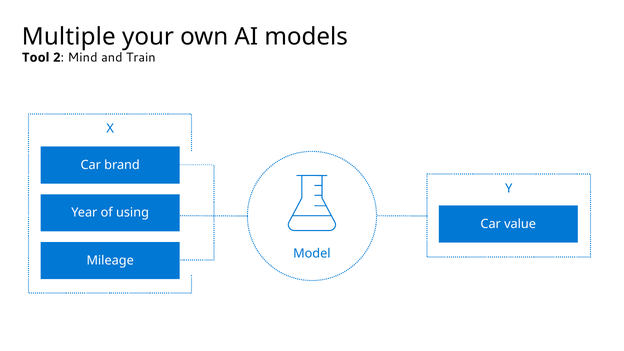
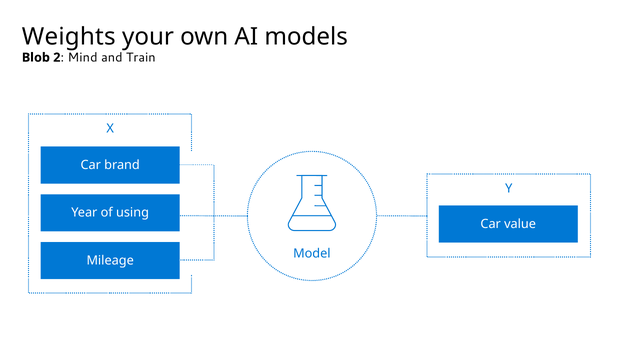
Multiple: Multiple -> Weights
Tool: Tool -> Blob
